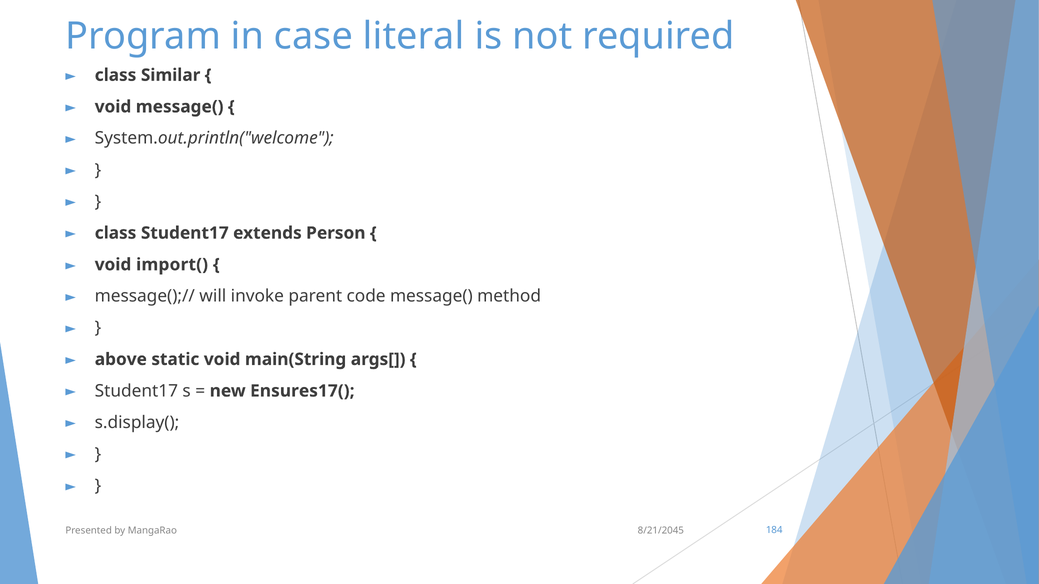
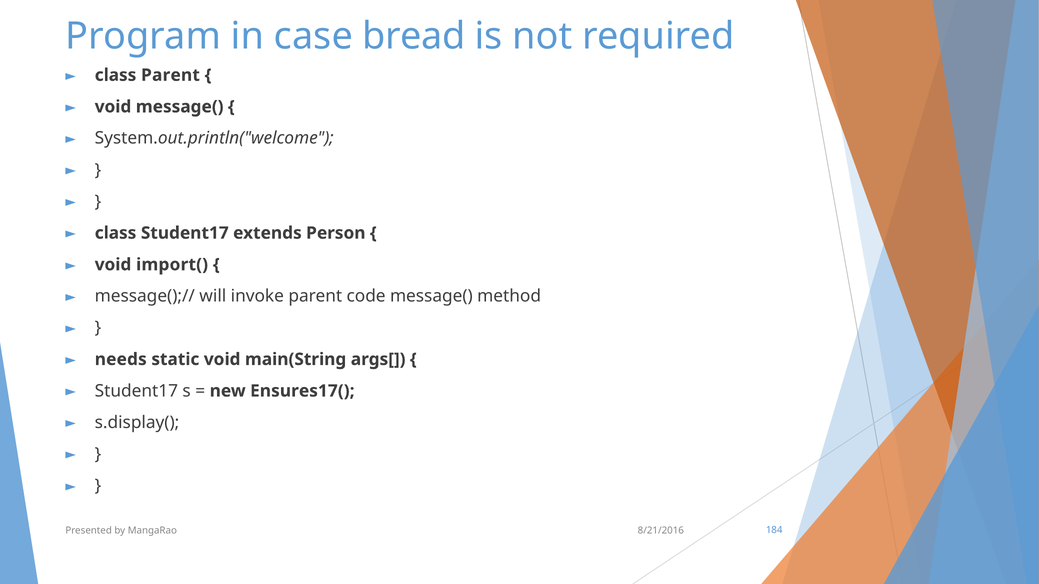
literal: literal -> bread
class Similar: Similar -> Parent
above: above -> needs
8/21/2045: 8/21/2045 -> 8/21/2016
